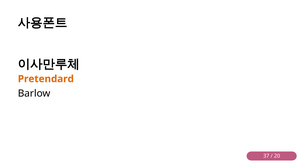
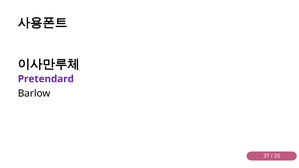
Pretendard colour: orange -> purple
